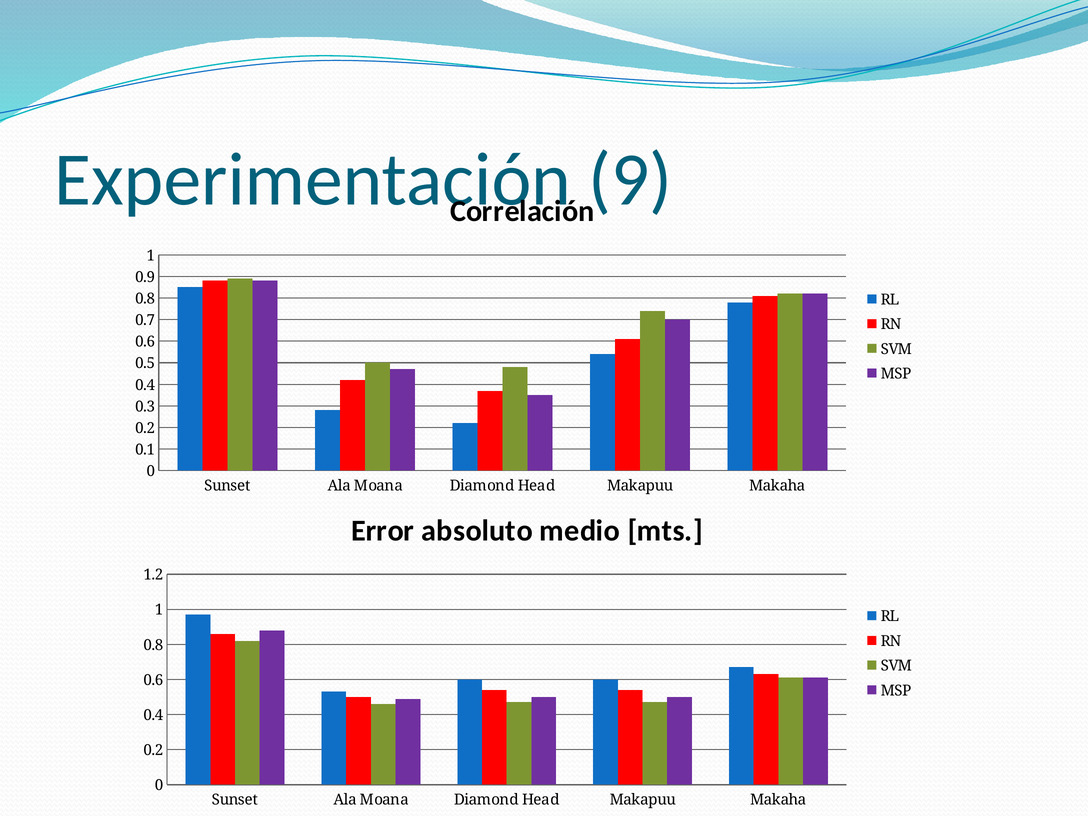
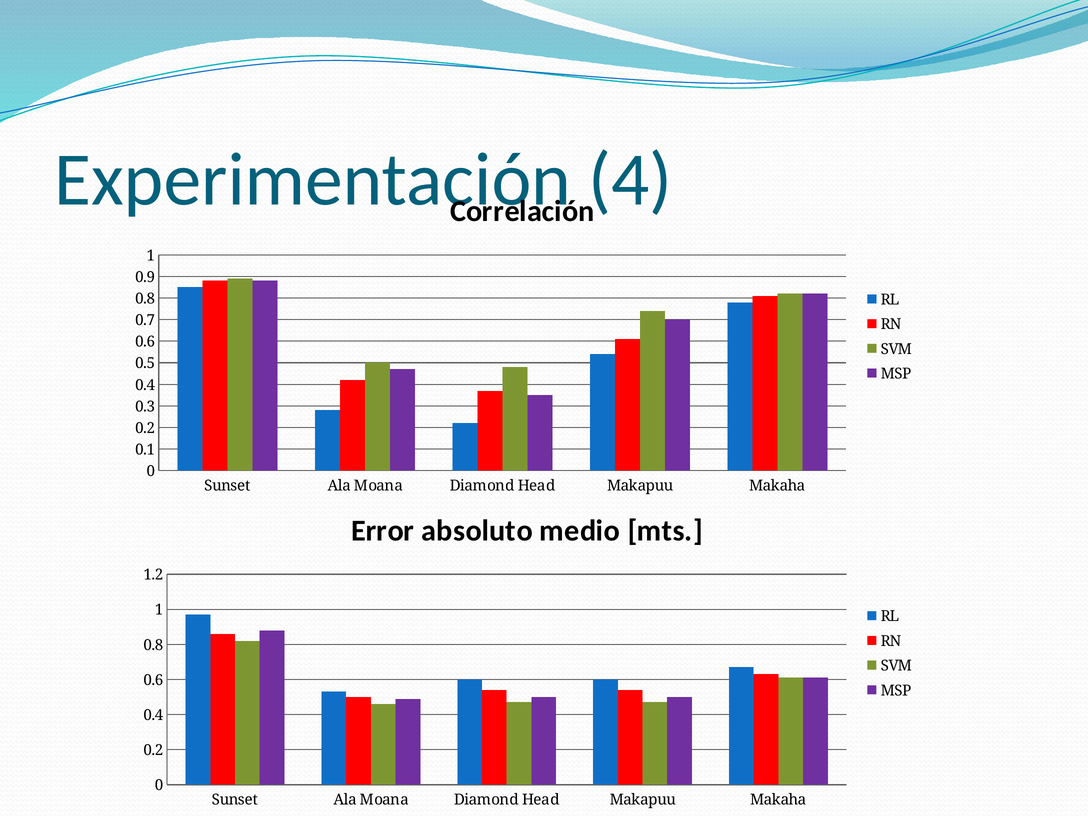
9: 9 -> 4
